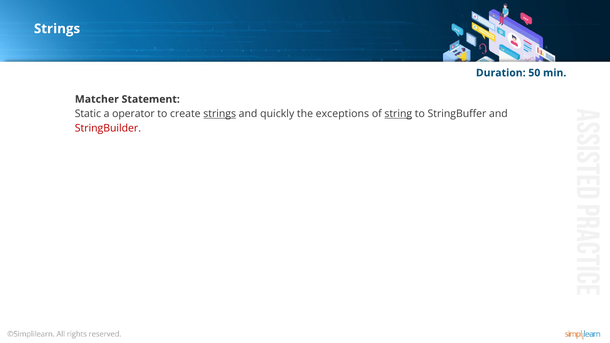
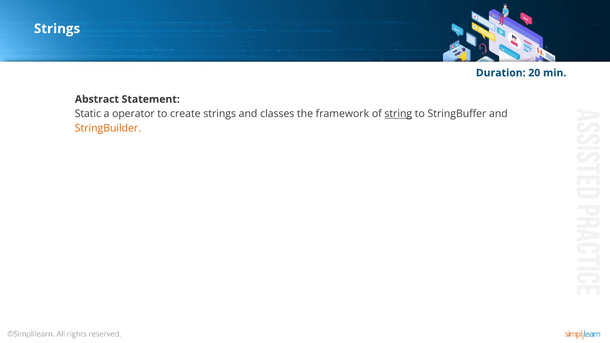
50: 50 -> 20
Matcher: Matcher -> Abstract
strings at (220, 114) underline: present -> none
quickly: quickly -> classes
exceptions: exceptions -> framework
StringBuilder colour: red -> orange
